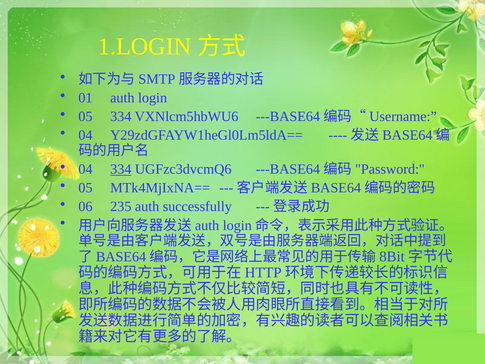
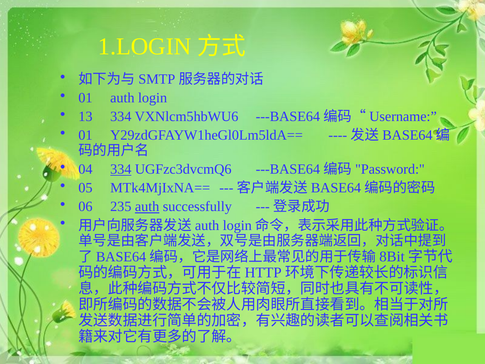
05 at (85, 117): 05 -> 13
04 at (85, 135): 04 -> 01
auth at (147, 207) underline: none -> present
